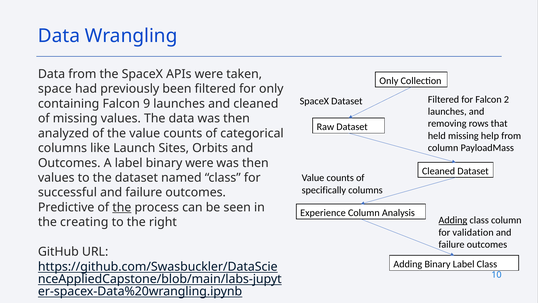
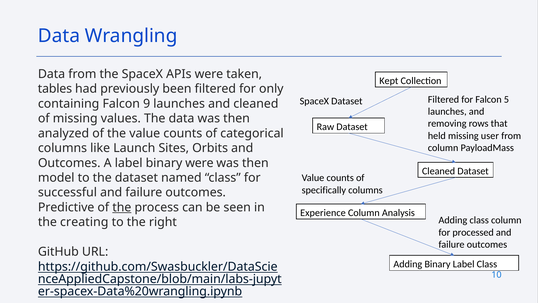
Only at (389, 81): Only -> Kept
space: space -> tables
2: 2 -> 5
help: help -> user
values at (56, 178): values -> model
Adding at (453, 220) underline: present -> none
validation: validation -> processed
